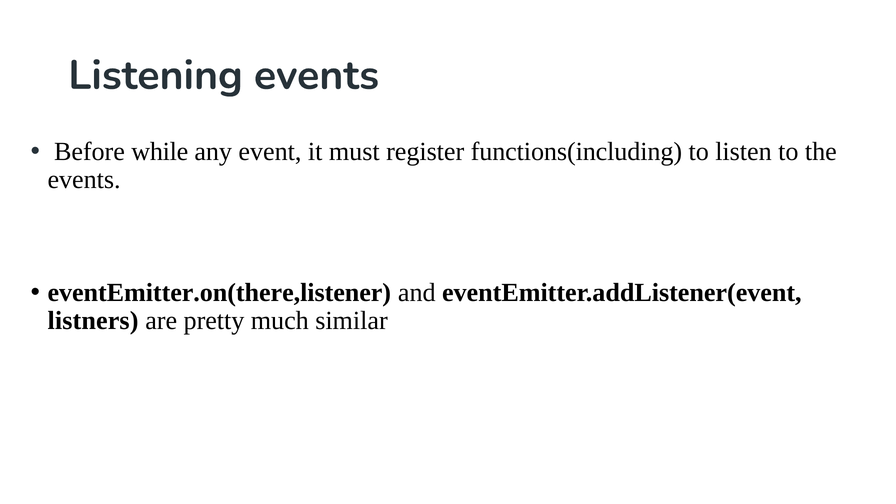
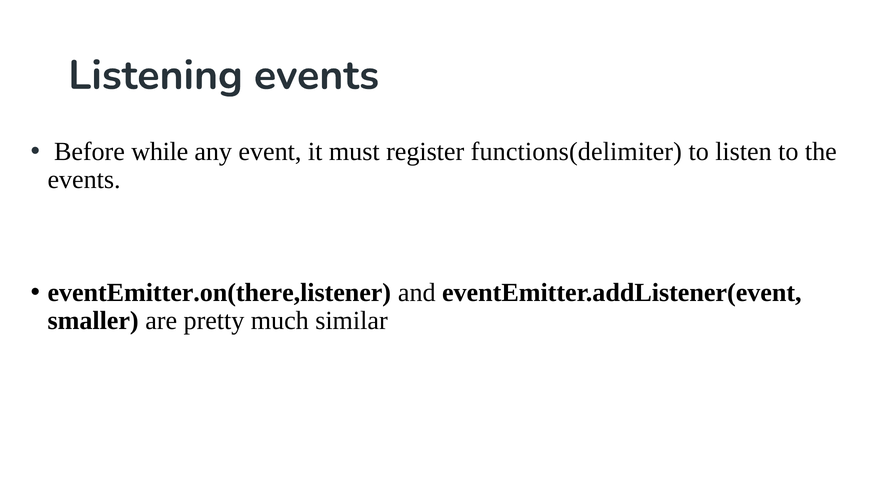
functions(including: functions(including -> functions(delimiter
listners: listners -> smaller
